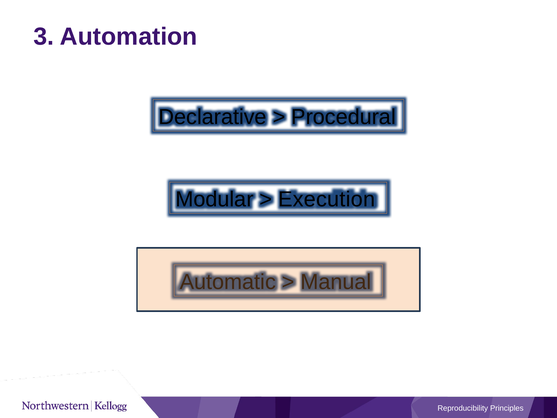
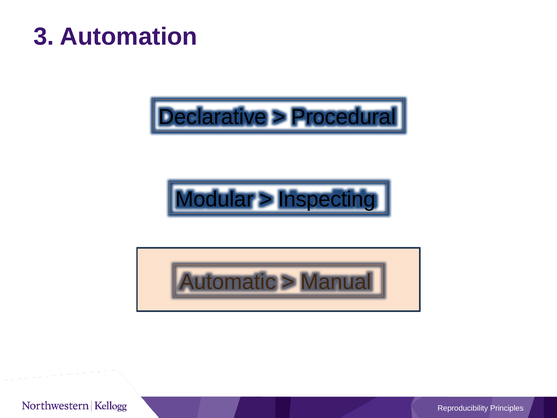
Execution: Execution -> Inspecting
